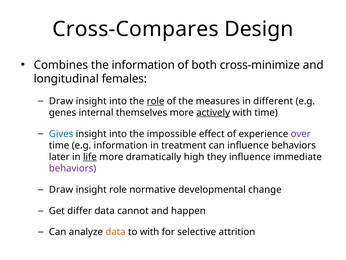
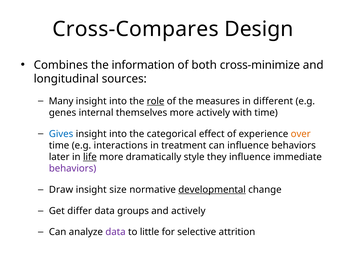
females: females -> sources
Draw at (61, 101): Draw -> Many
actively at (213, 112) underline: present -> none
impossible: impossible -> categorical
over colour: purple -> orange
e.g information: information -> interactions
high: high -> style
insight role: role -> size
developmental underline: none -> present
cannot: cannot -> groups
and happen: happen -> actively
data at (115, 232) colour: orange -> purple
to with: with -> little
